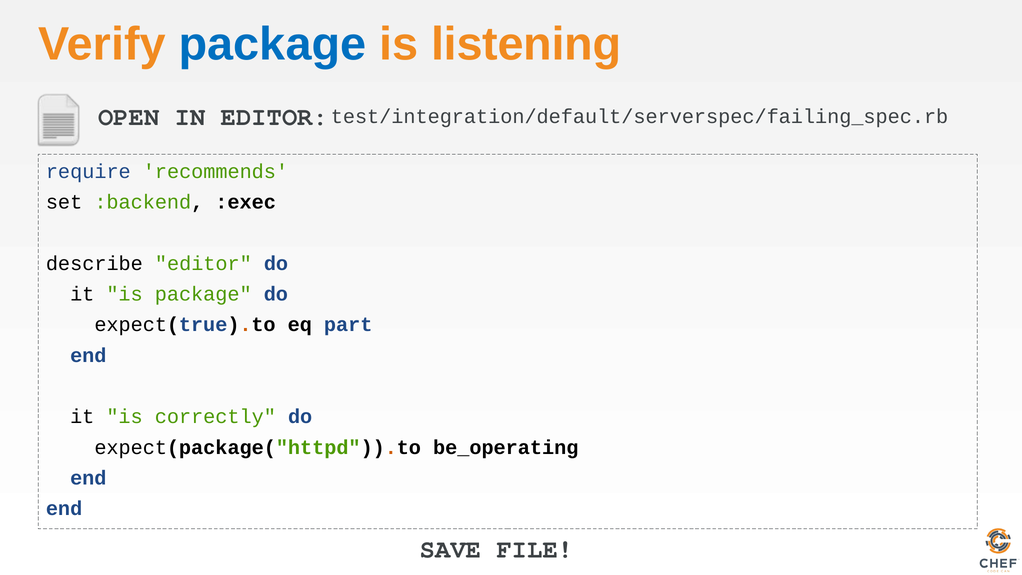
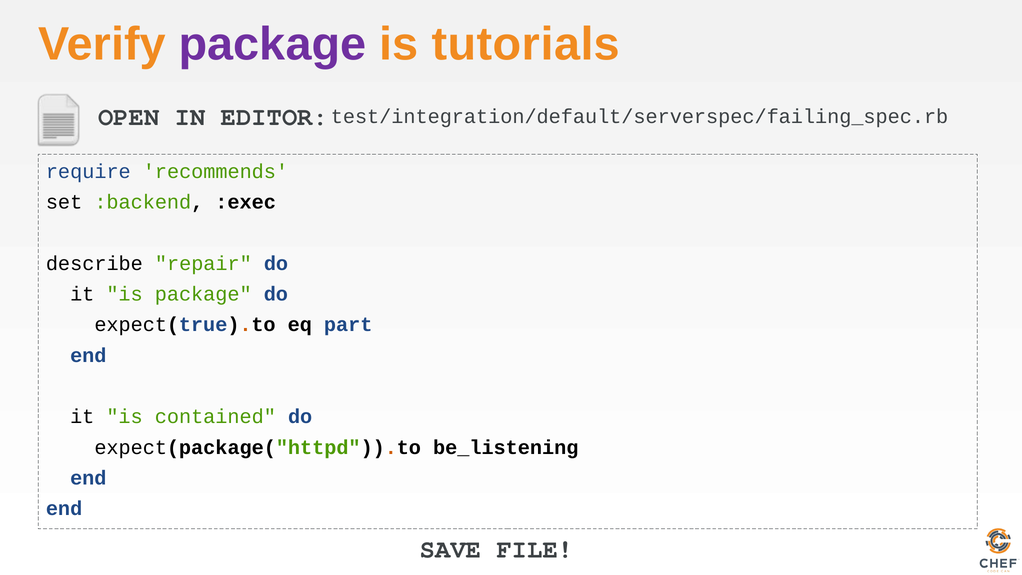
package at (272, 44) colour: blue -> purple
listening: listening -> tutorials
describe editor: editor -> repair
correctly: correctly -> contained
be_operating: be_operating -> be_listening
